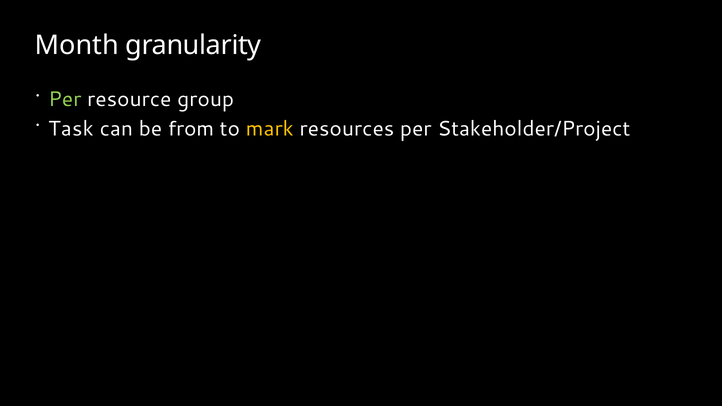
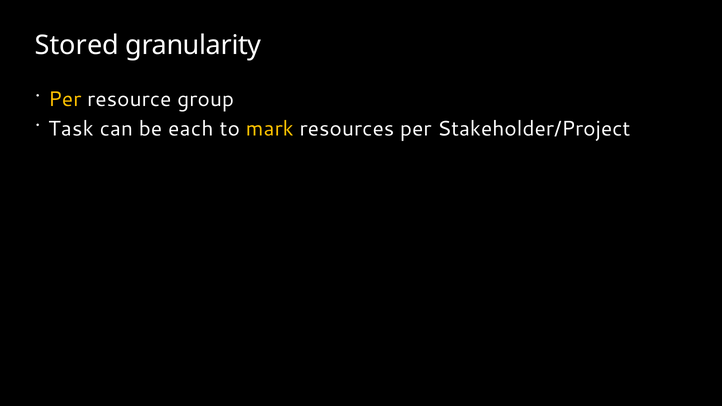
Month: Month -> Stored
Per at (65, 99) colour: light green -> yellow
from: from -> each
